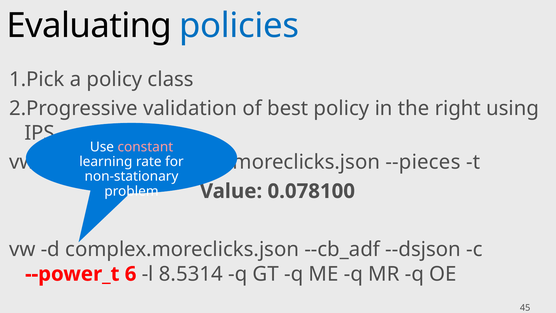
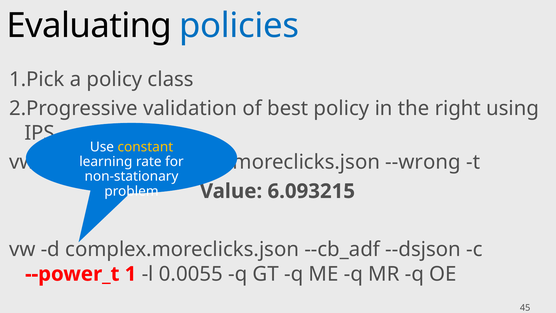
constant colour: pink -> yellow
--pieces: --pieces -> --wrong
0.078100: 0.078100 -> 6.093215
6: 6 -> 1
8.5314: 8.5314 -> 0.0055
